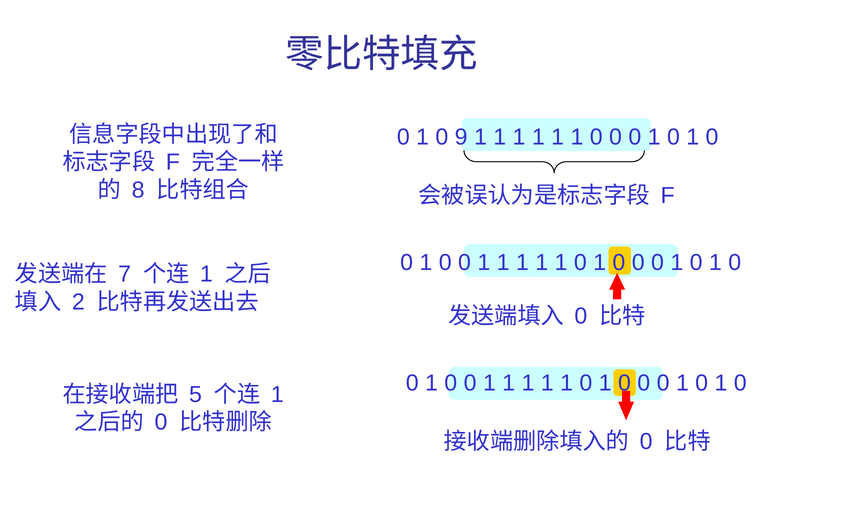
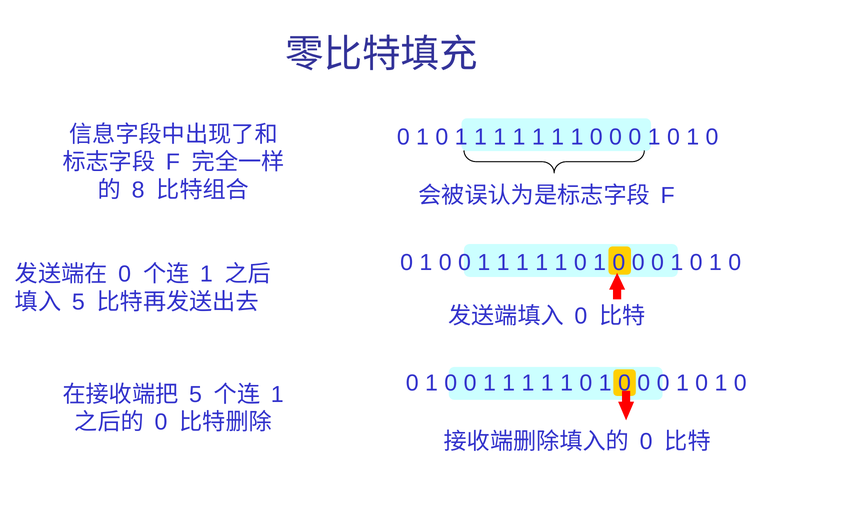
9 at (461, 137): 9 -> 1
7 at (125, 274): 7 -> 0
2 at (78, 302): 2 -> 5
